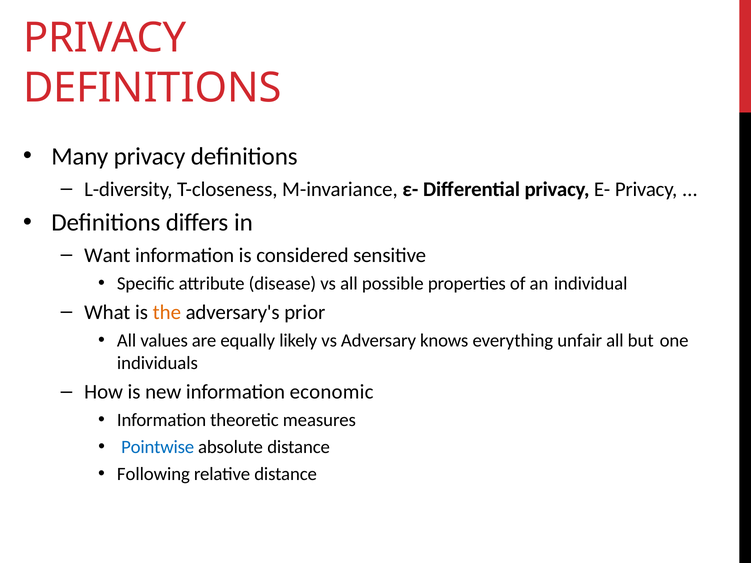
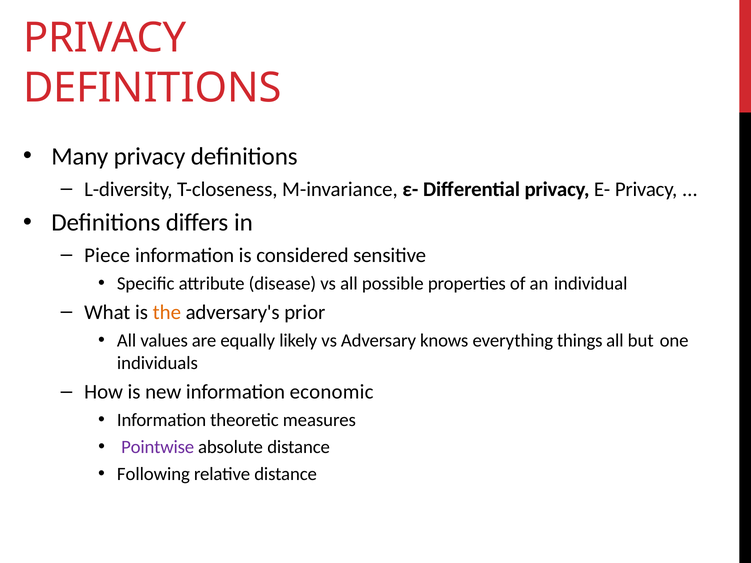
Want: Want -> Piece
unfair: unfair -> things
Pointwise colour: blue -> purple
